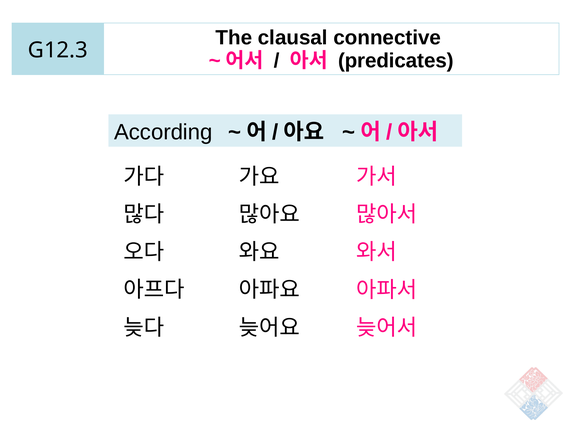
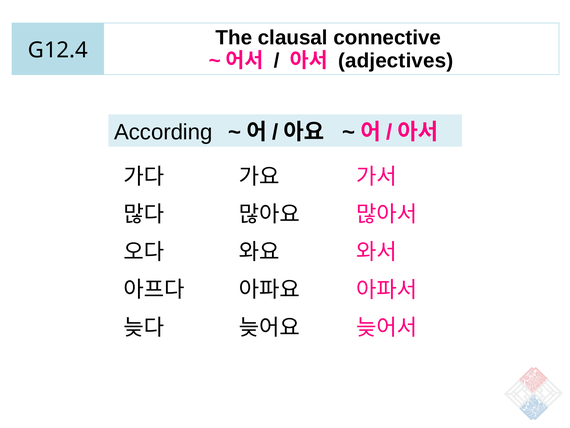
G12.3: G12.3 -> G12.4
predicates: predicates -> adjectives
